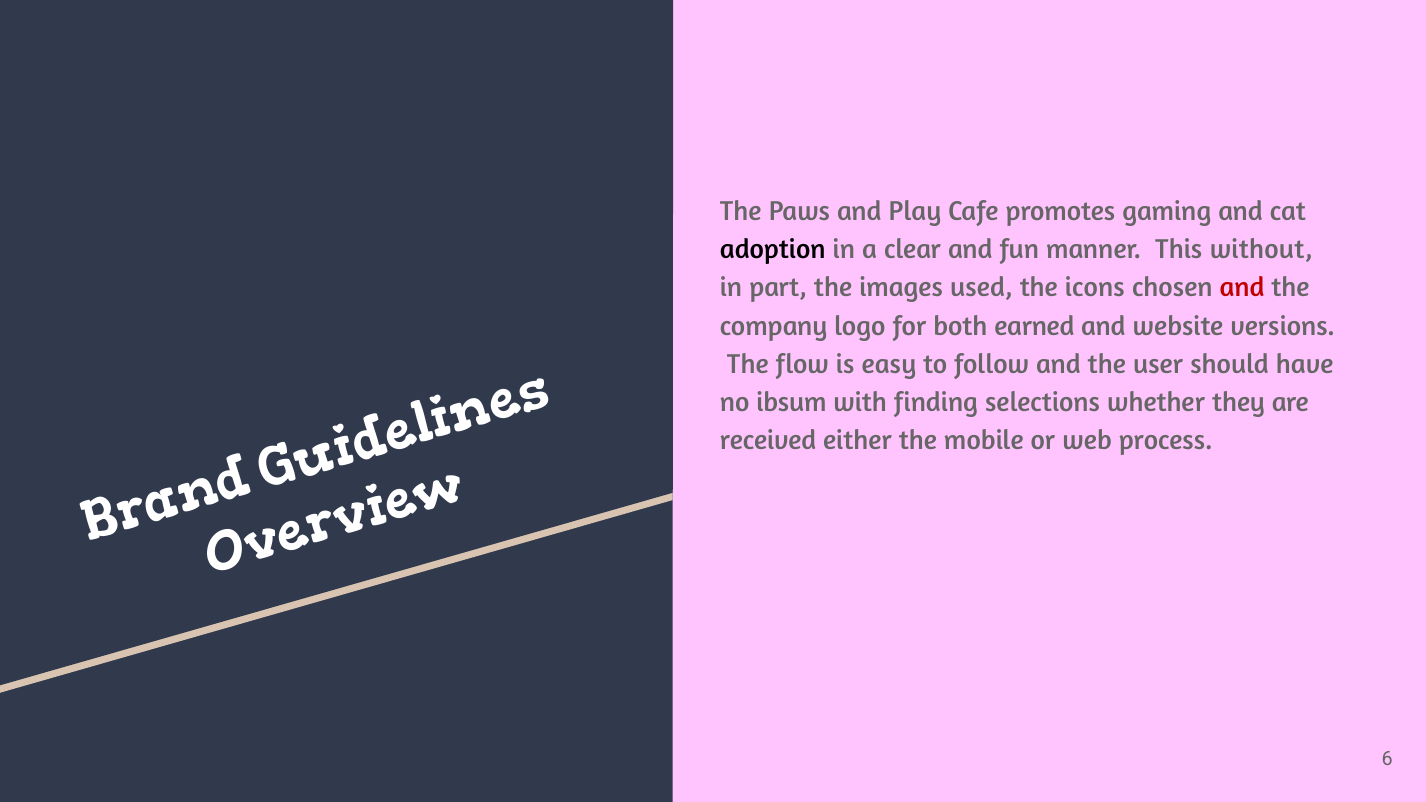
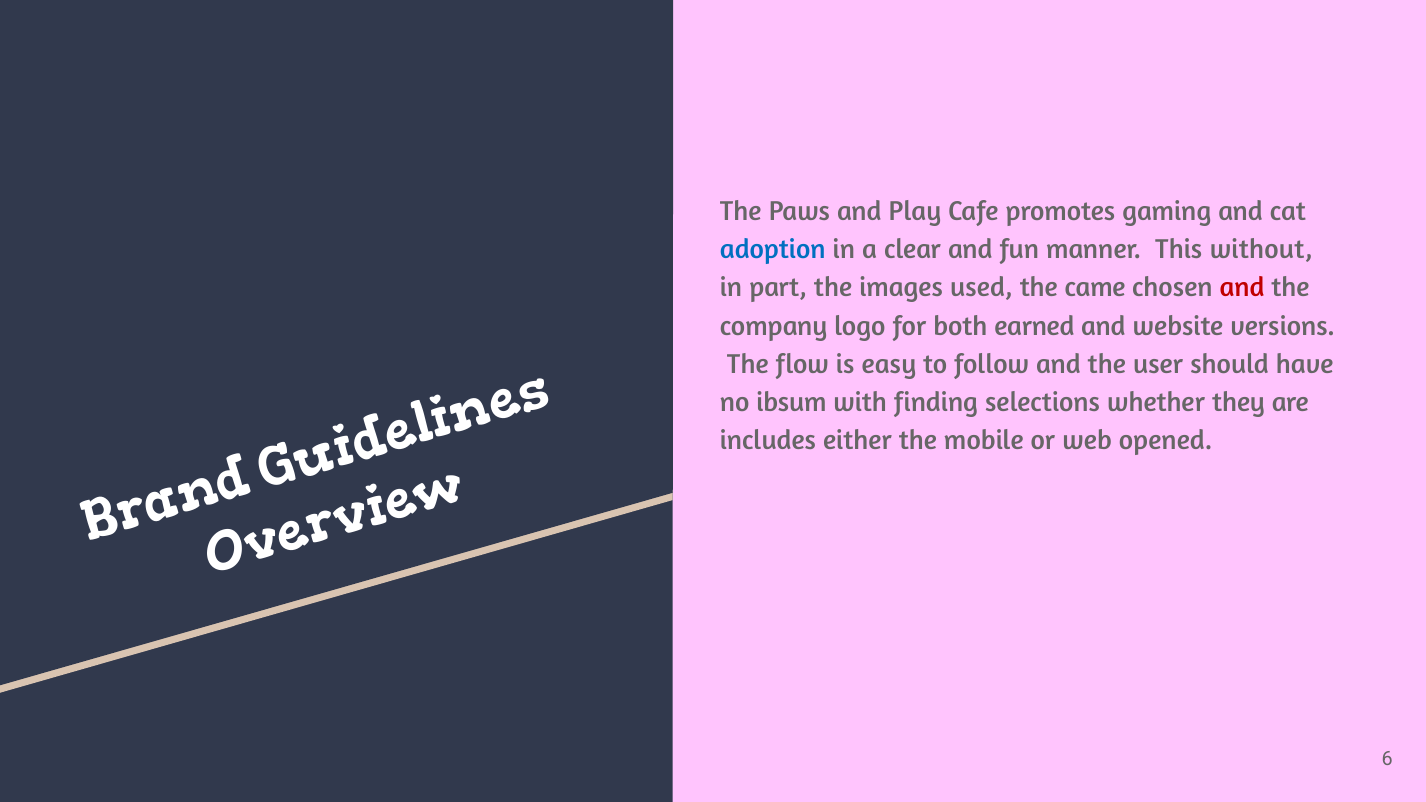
adoption colour: black -> blue
icons: icons -> came
received: received -> includes
process: process -> opened
